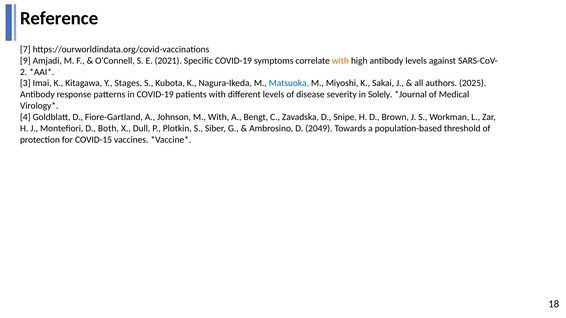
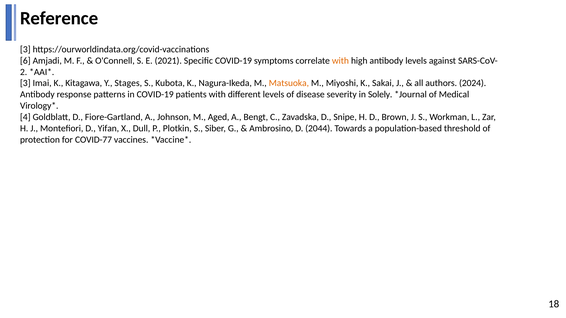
7 at (25, 49): 7 -> 3
9: 9 -> 6
Matsuoka colour: blue -> orange
2025: 2025 -> 2024
M With: With -> Aged
Both: Both -> Yifan
2049: 2049 -> 2044
COVID-15: COVID-15 -> COVID-77
